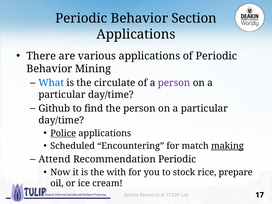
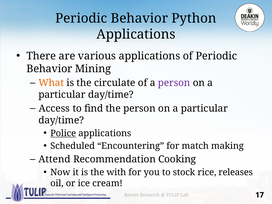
Section: Section -> Python
What colour: blue -> orange
Github: Github -> Access
making underline: present -> none
Recommendation Periodic: Periodic -> Cooking
prepare: prepare -> releases
